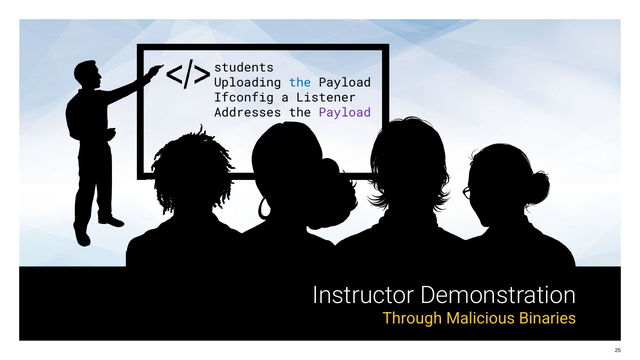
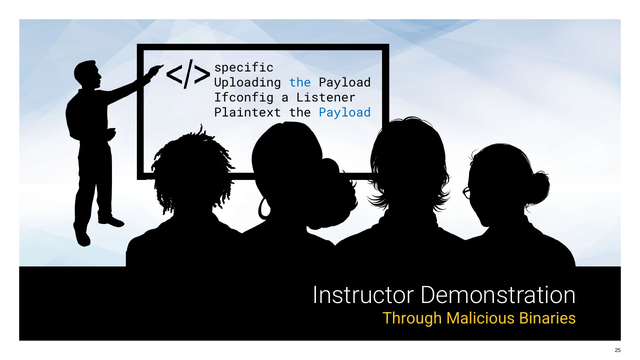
students: students -> specific
Addresses: Addresses -> Plaintext
Payload at (345, 112) colour: purple -> blue
